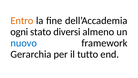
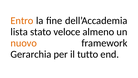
ogni: ogni -> lista
diversi: diversi -> veloce
nuovo colour: blue -> orange
